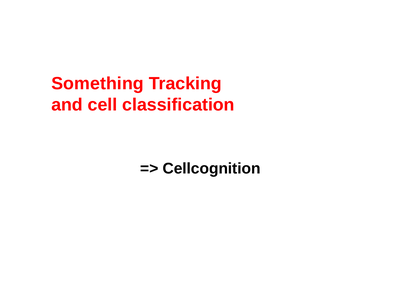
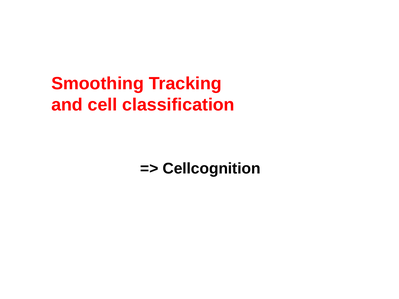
Something: Something -> Smoothing
